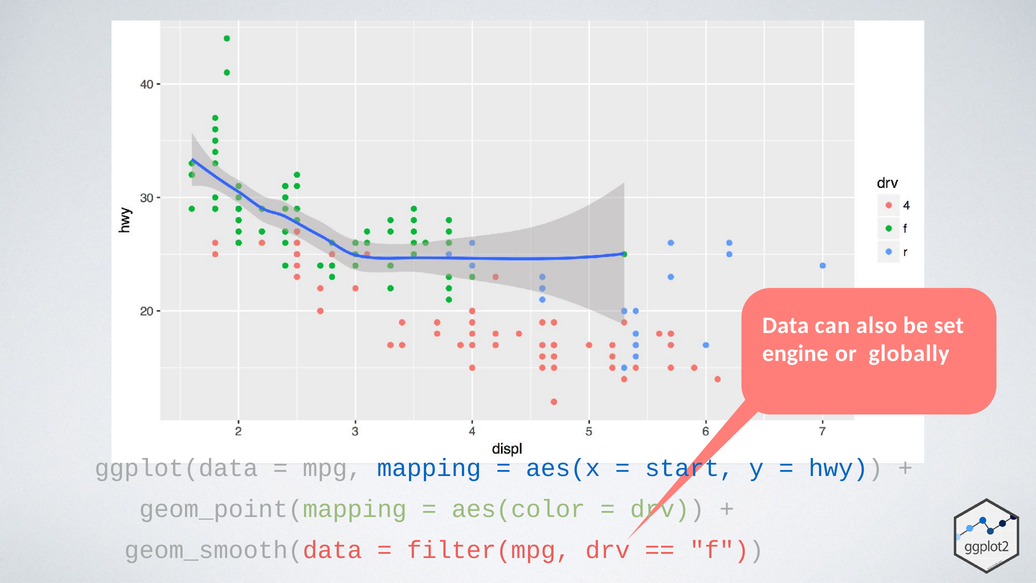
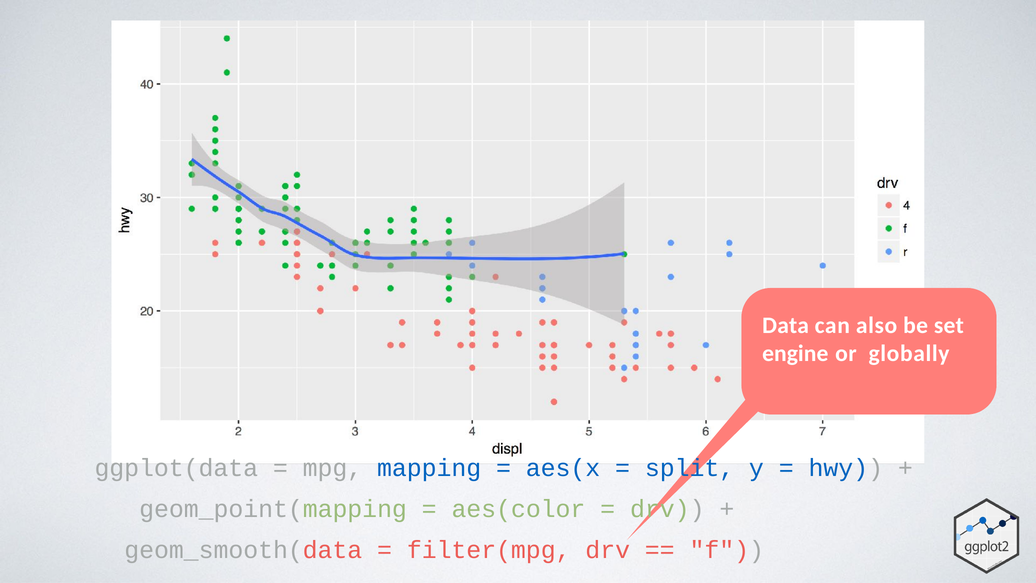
start: start -> split
